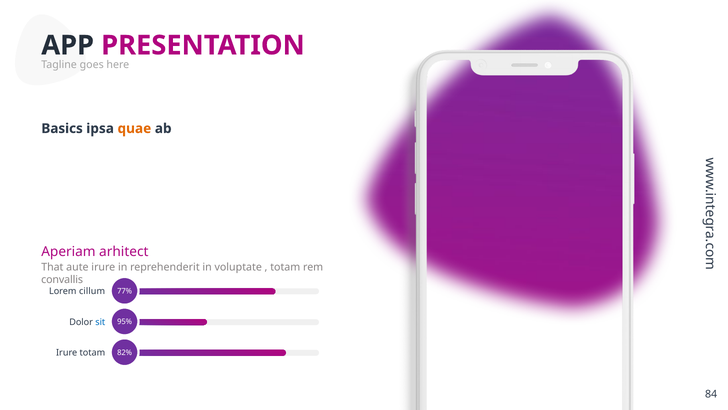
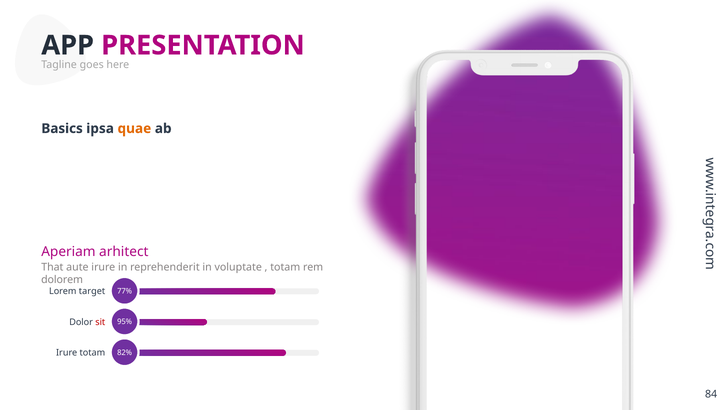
convallis: convallis -> dolorem
cillum: cillum -> target
sit colour: blue -> red
